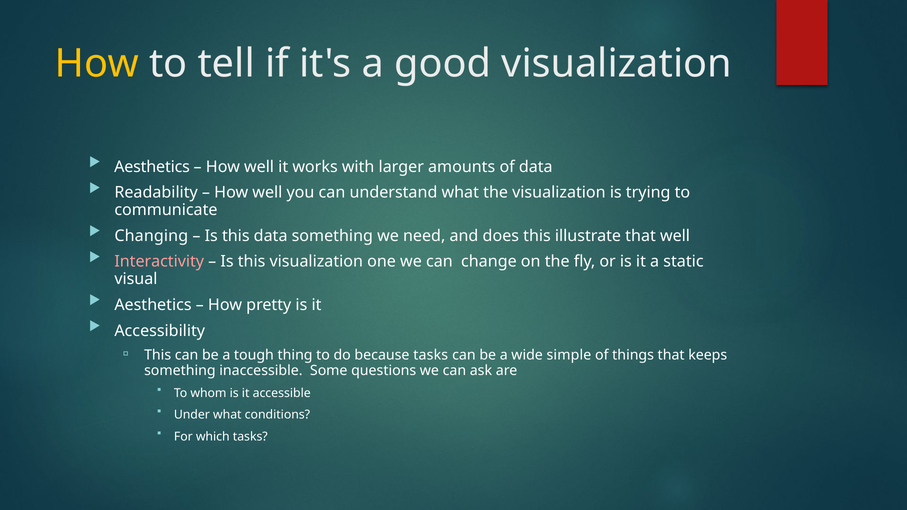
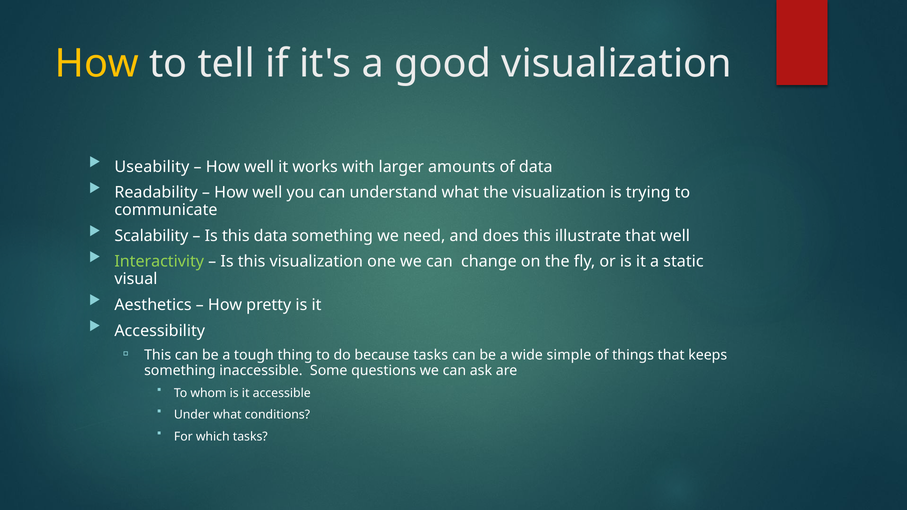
Aesthetics at (152, 167): Aesthetics -> Useability
Changing: Changing -> Scalability
Interactivity colour: pink -> light green
